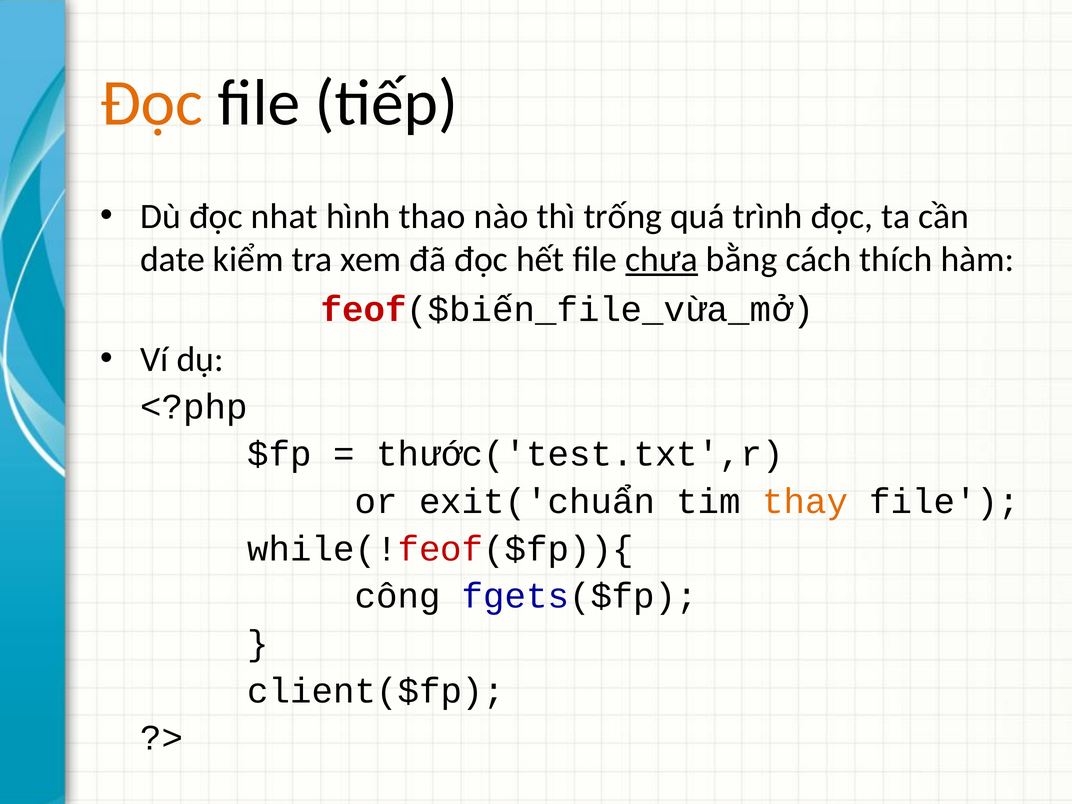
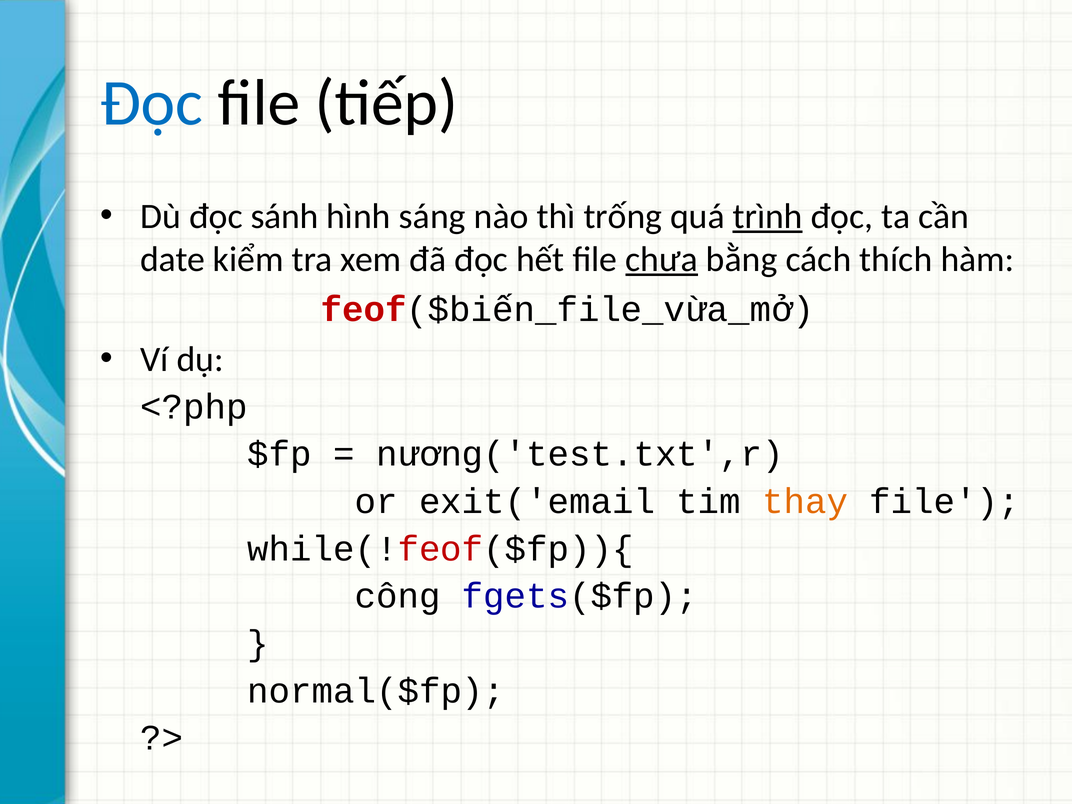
Đọc at (152, 103) colour: orange -> blue
nhat: nhat -> sánh
thao: thao -> sáng
trình underline: none -> present
thước('test.txt',r: thước('test.txt',r -> nương('test.txt',r
exit('chuẩn: exit('chuẩn -> exit('email
client($fp: client($fp -> normal($fp
